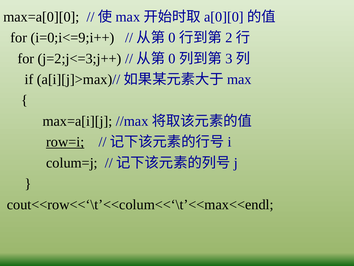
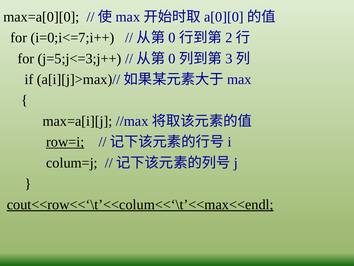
i=0;i<=9;i++: i=0;i<=9;i++ -> i=0;i<=7;i++
j=2;j<=3;j++: j=2;j<=3;j++ -> j=5;j<=3;j++
cout<<row<<‘\t’<<colum<<‘\t’<<max<<endl underline: none -> present
